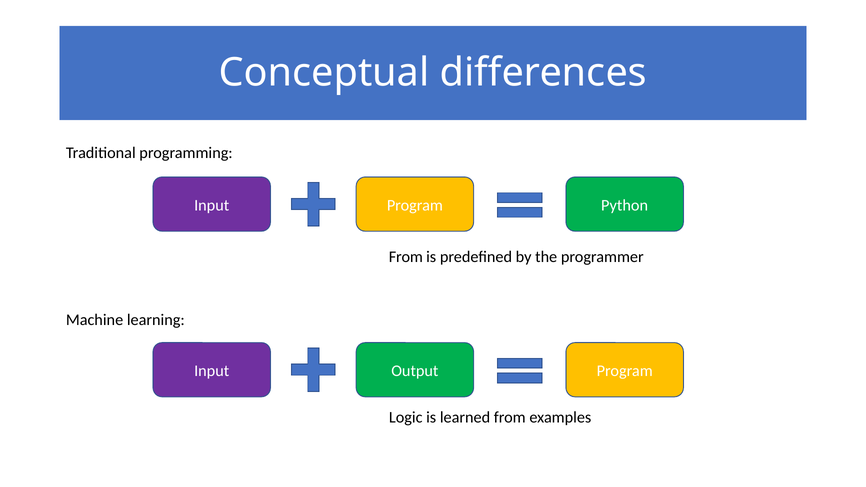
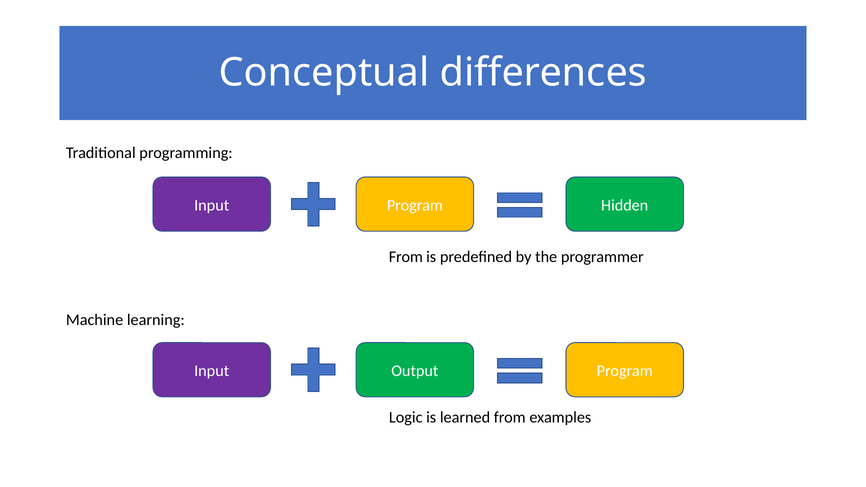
Python: Python -> Hidden
